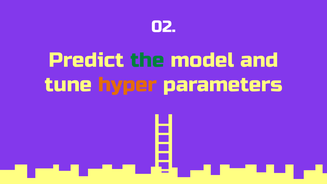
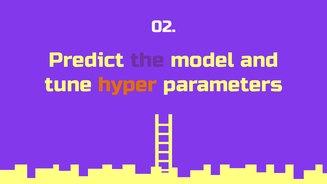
the colour: green -> purple
